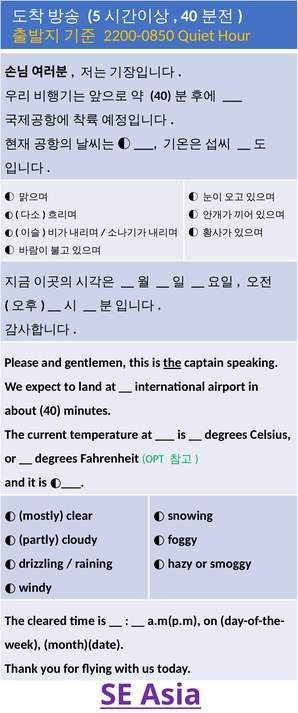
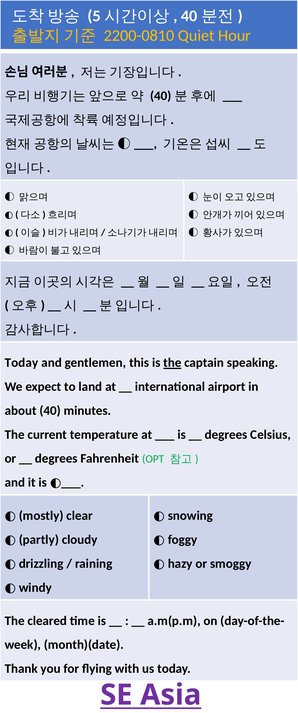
2200-0850: 2200-0850 -> 2200-0810
Please at (22, 363): Please -> Today
